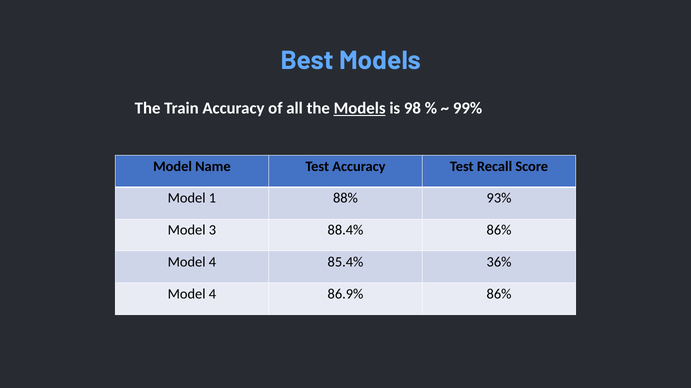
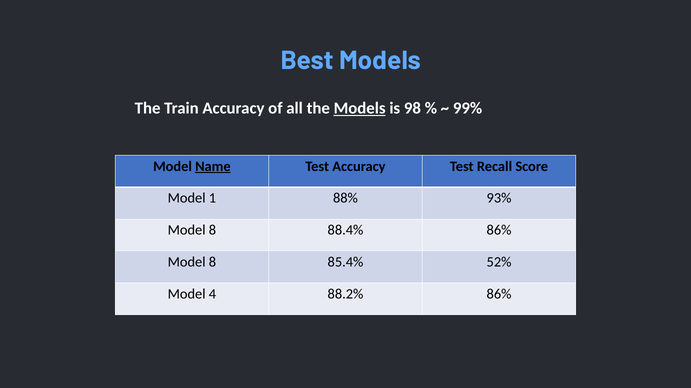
Name underline: none -> present
3 at (212, 231): 3 -> 8
4 at (212, 262): 4 -> 8
36%: 36% -> 52%
86.9%: 86.9% -> 88.2%
